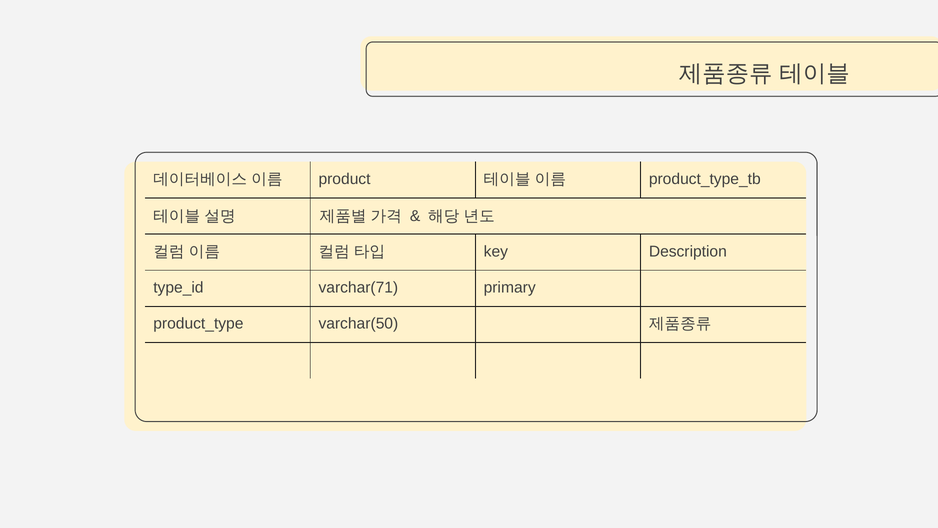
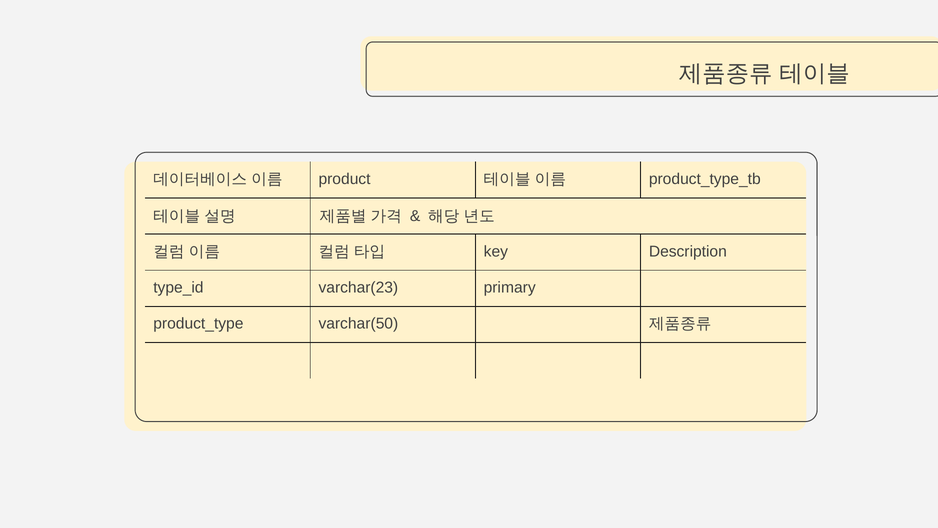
varchar(71: varchar(71 -> varchar(23
